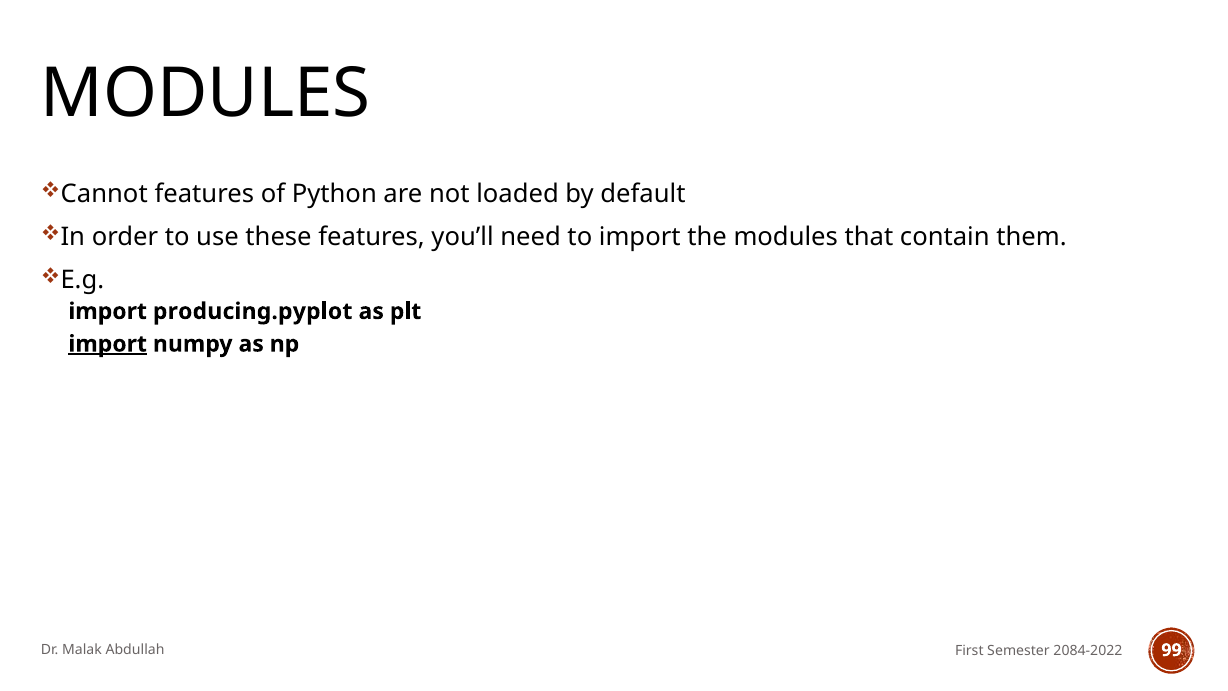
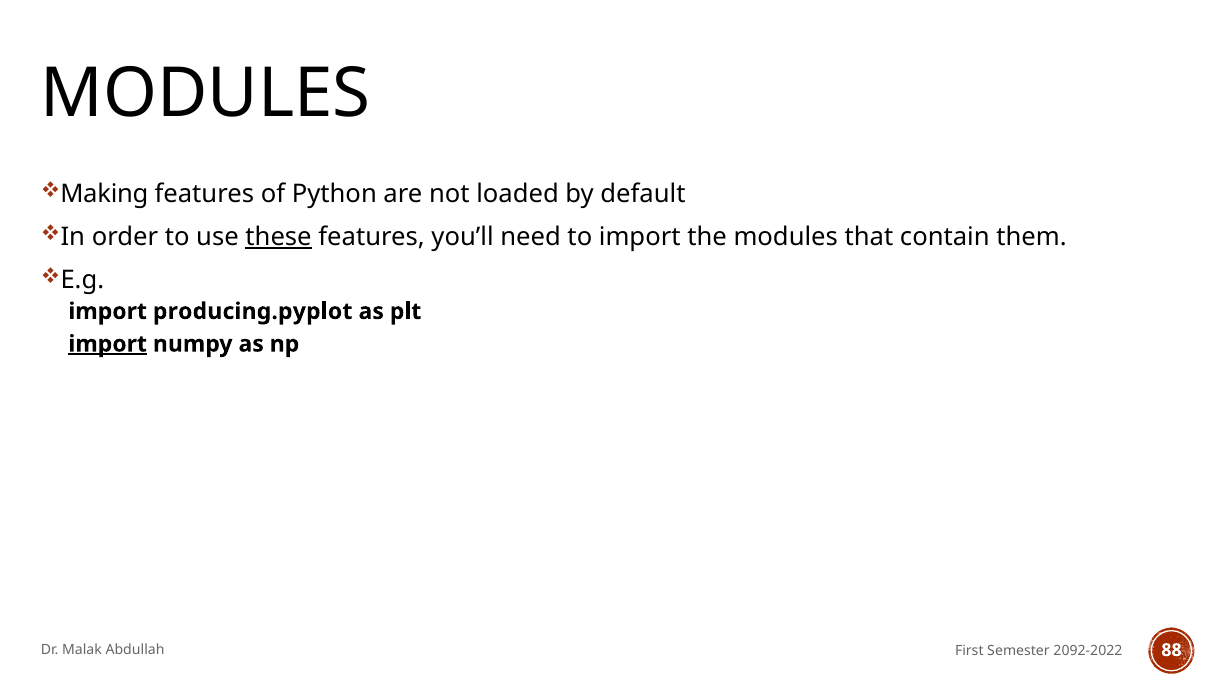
Cannot: Cannot -> Making
these underline: none -> present
99: 99 -> 88
2084-2022: 2084-2022 -> 2092-2022
